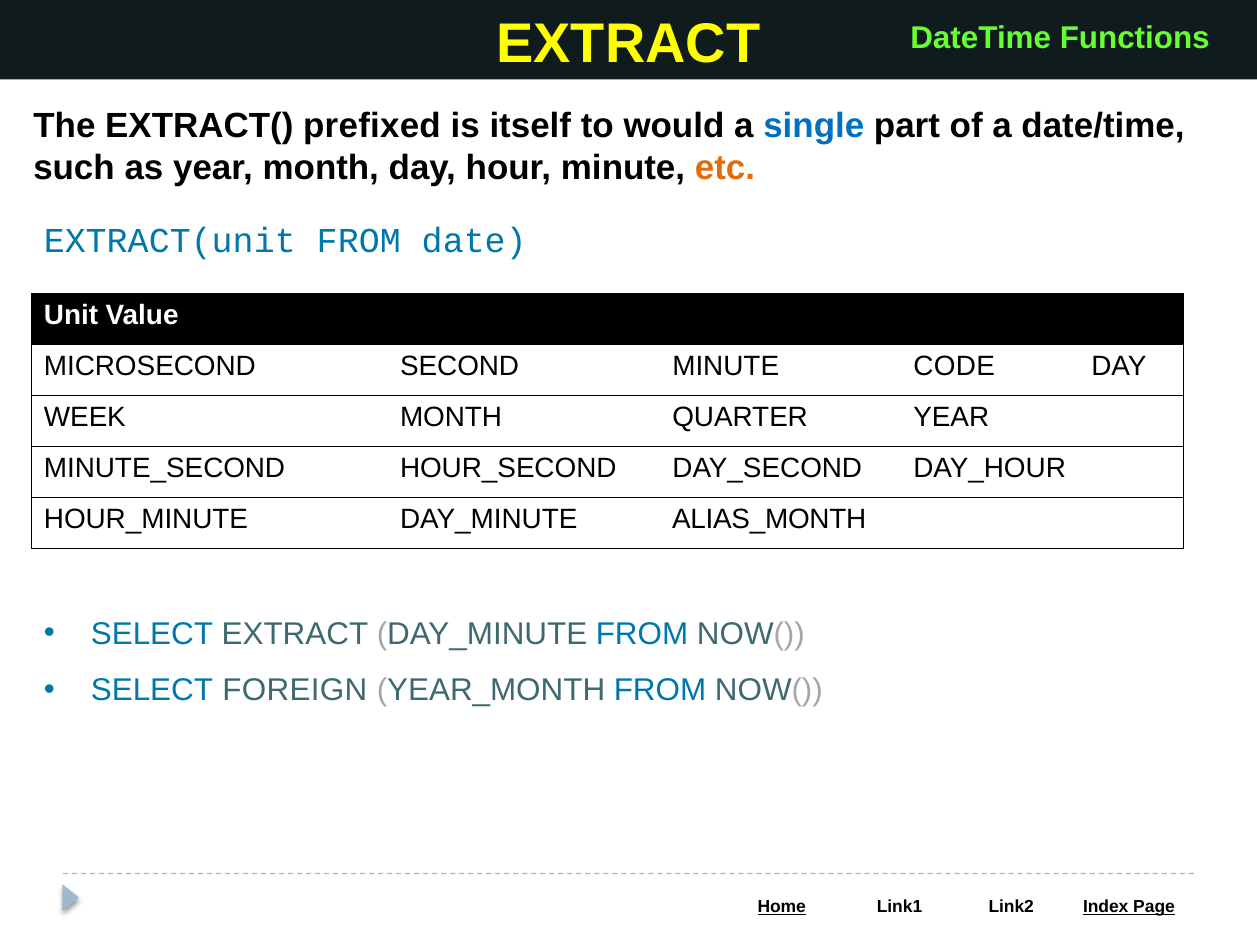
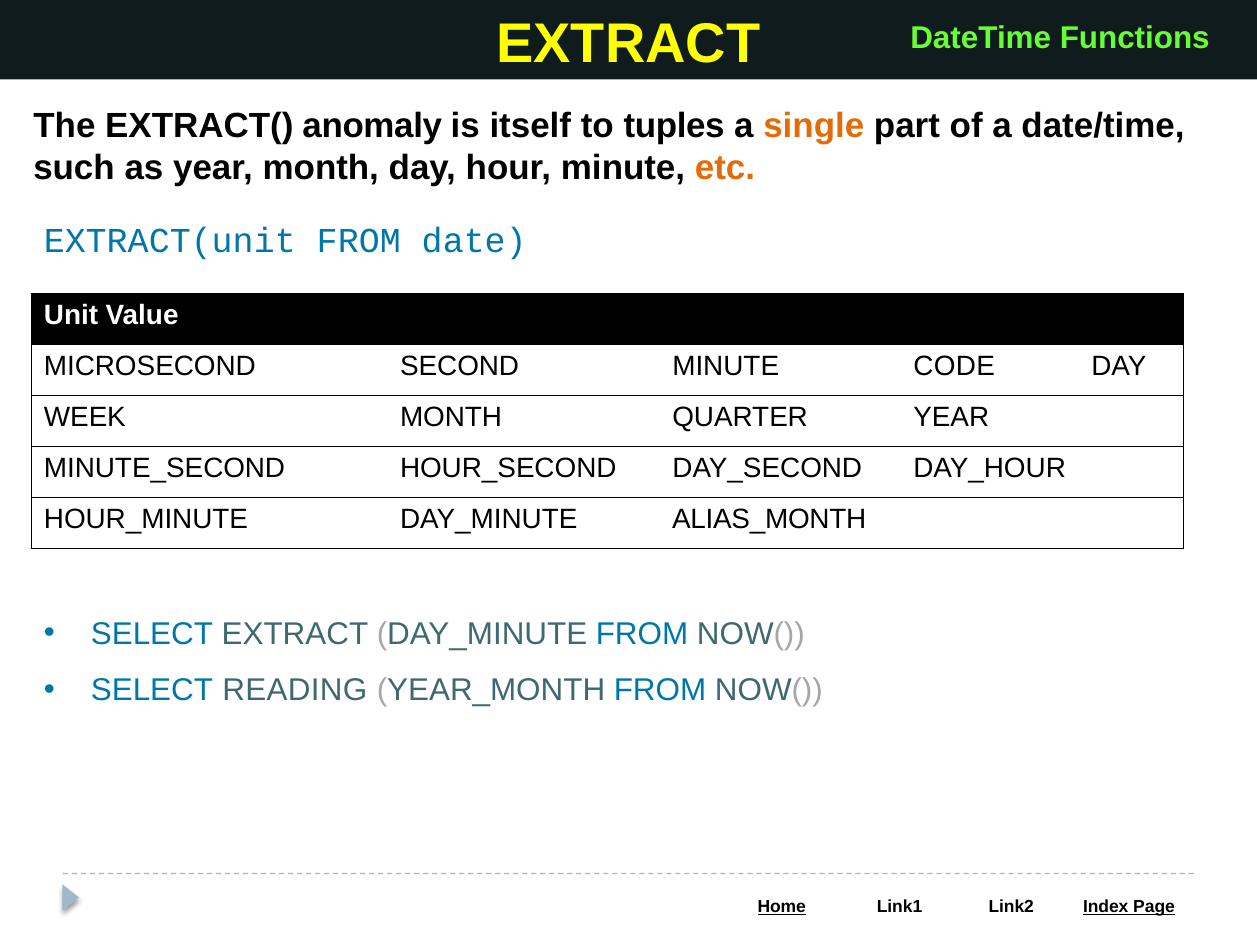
prefixed: prefixed -> anomaly
would: would -> tuples
single colour: blue -> orange
FOREIGN: FOREIGN -> READING
